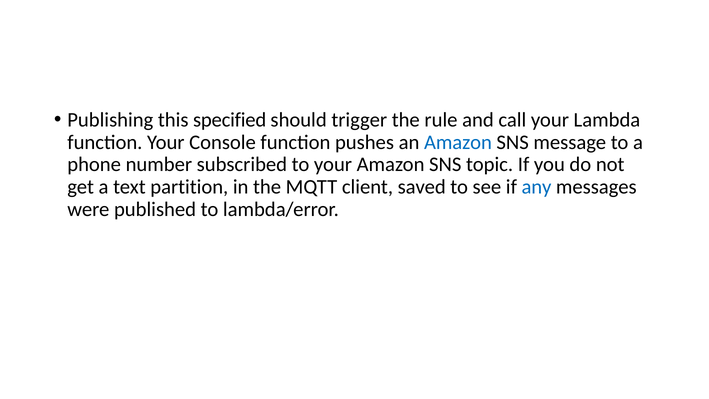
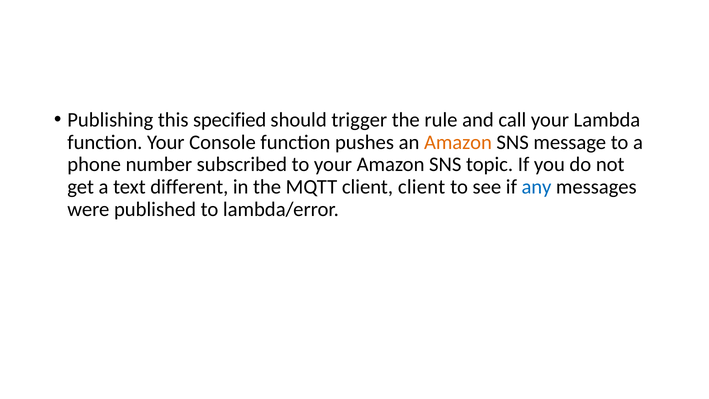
Amazon at (458, 142) colour: blue -> orange
partition: partition -> different
client saved: saved -> client
